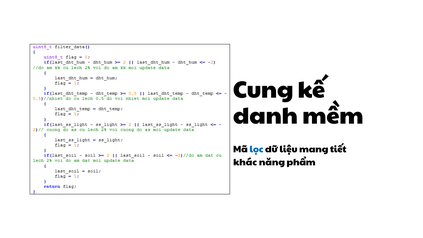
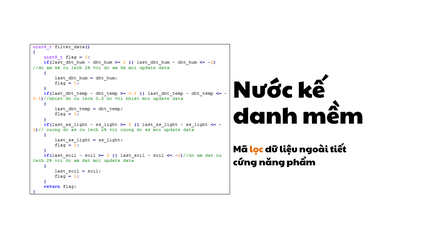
Cung: Cung -> Nước
lọc colour: blue -> orange
mang: mang -> ngoài
khác: khác -> cứng
